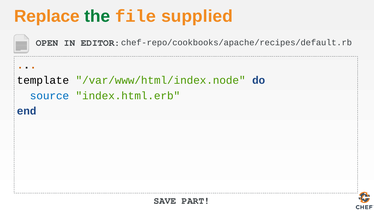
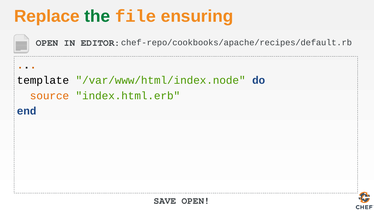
supplied: supplied -> ensuring
source colour: blue -> orange
PART at (196, 201): PART -> OPEN
